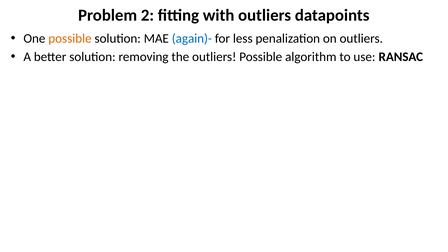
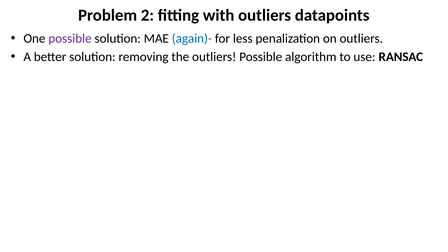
possible at (70, 38) colour: orange -> purple
